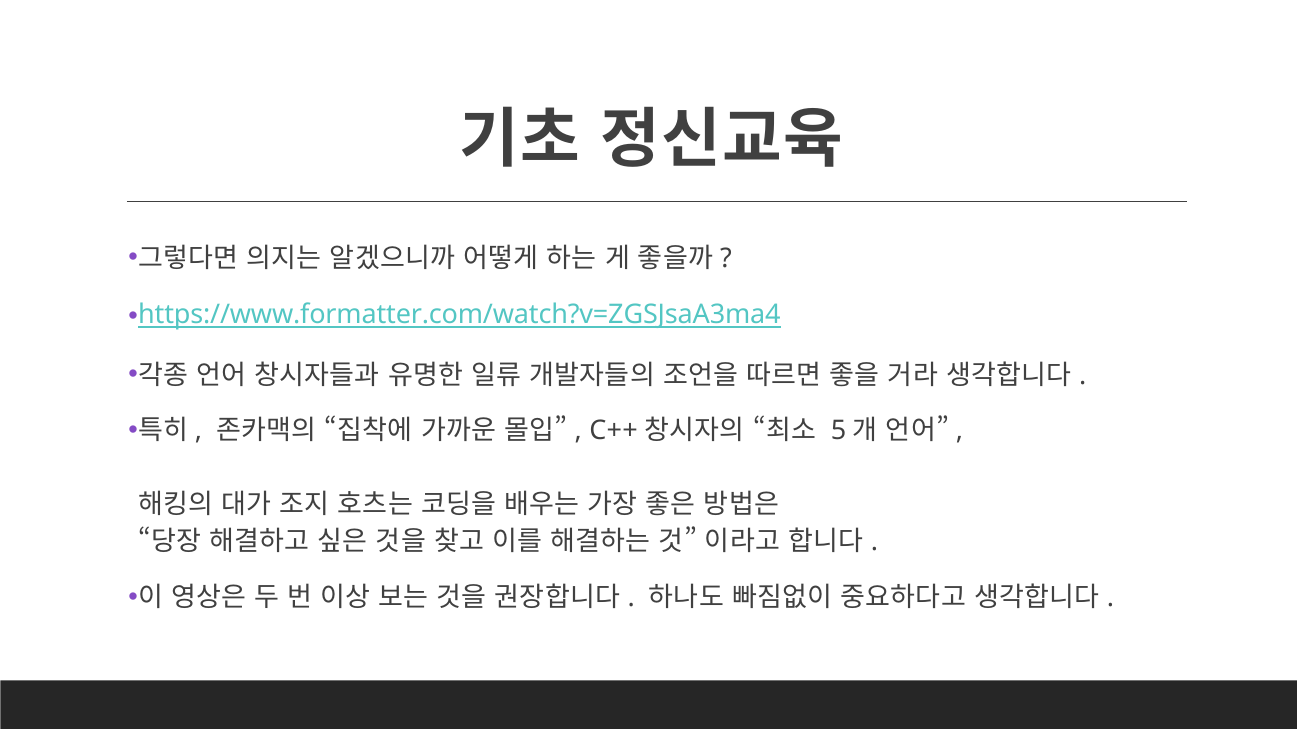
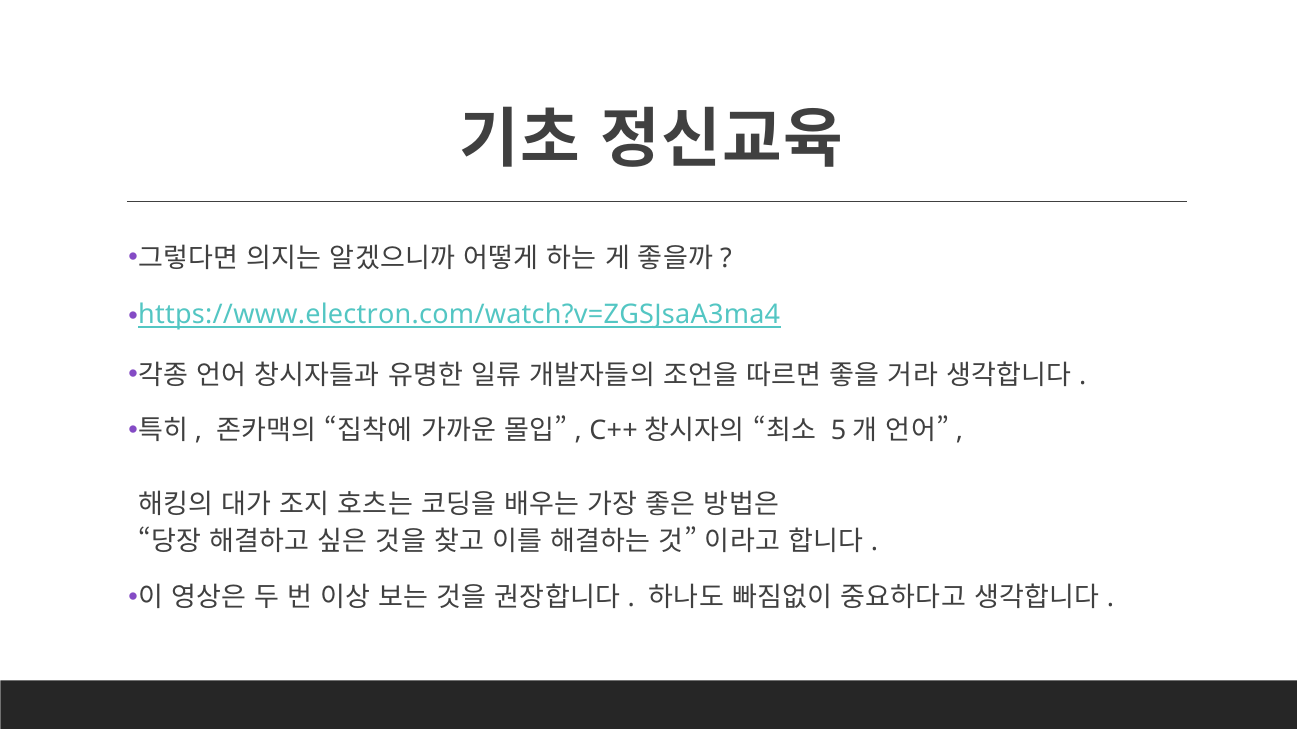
https://www.formatter.com/watch?v=ZGSJsaA3ma4: https://www.formatter.com/watch?v=ZGSJsaA3ma4 -> https://www.electron.com/watch?v=ZGSJsaA3ma4
